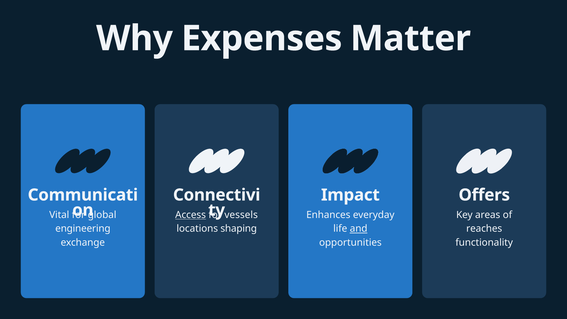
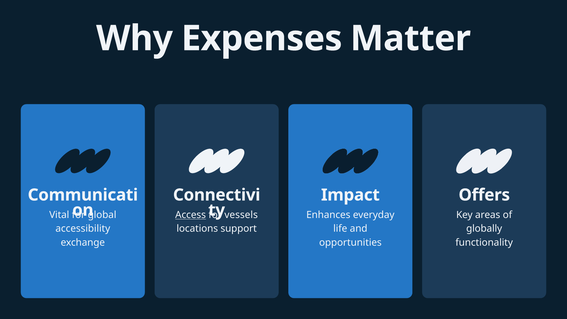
engineering: engineering -> accessibility
shaping: shaping -> support
and underline: present -> none
reaches: reaches -> globally
